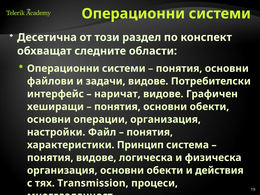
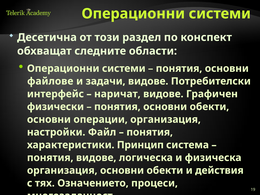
файлови: файлови -> файлове
хеширащи: хеширащи -> физически
Transmission: Transmission -> Означението
